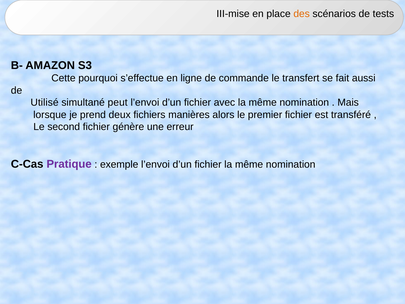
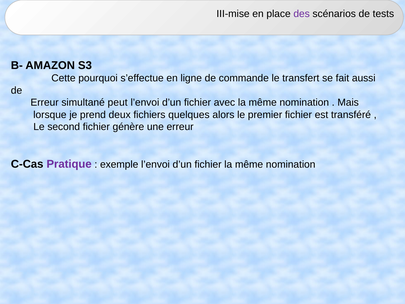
des colour: orange -> purple
Utilisé at (45, 102): Utilisé -> Erreur
manières: manières -> quelques
